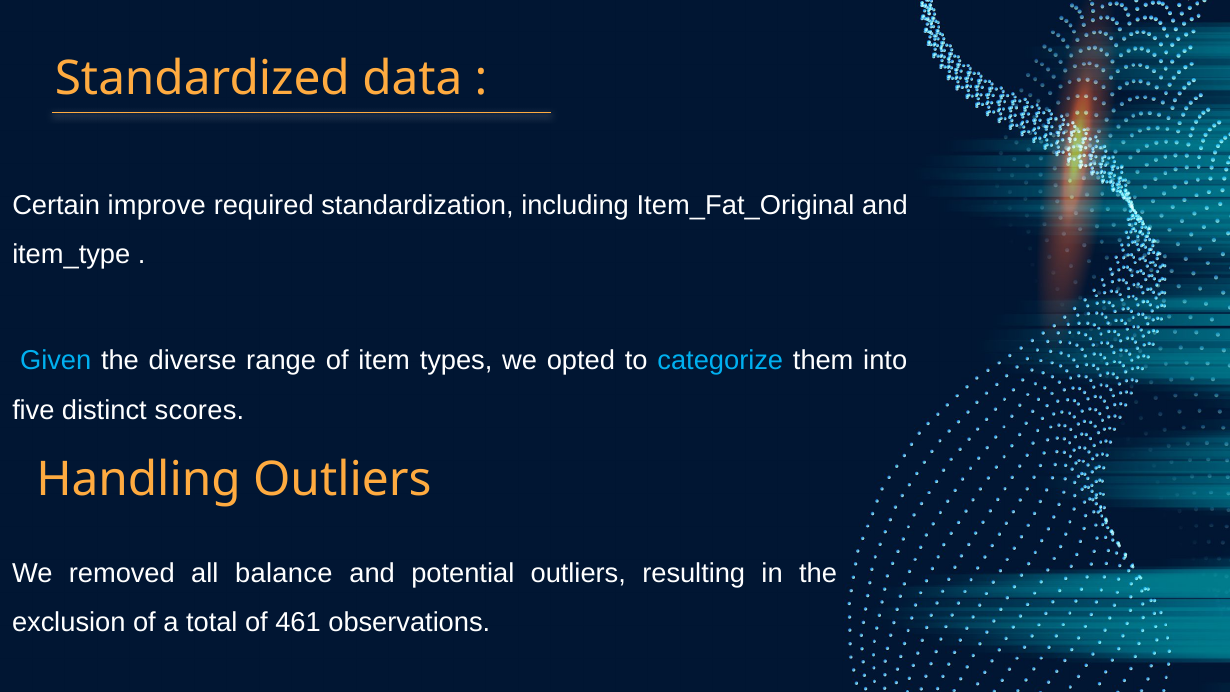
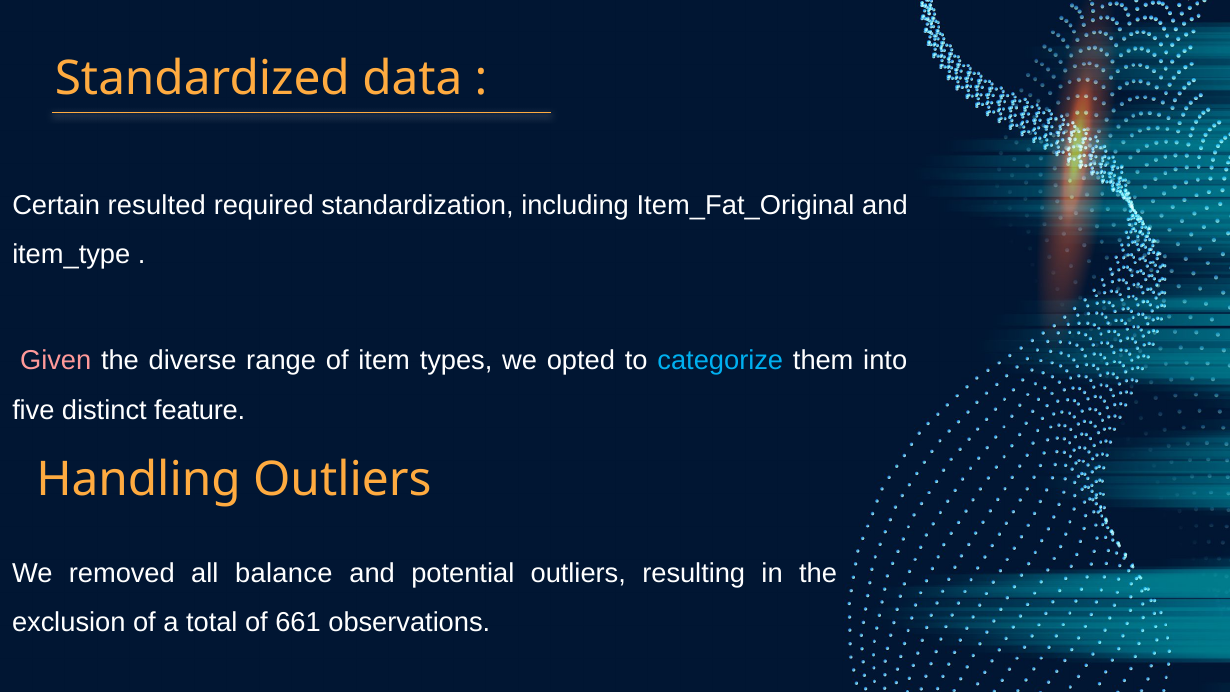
improve: improve -> resulted
Given colour: light blue -> pink
scores: scores -> feature
461: 461 -> 661
